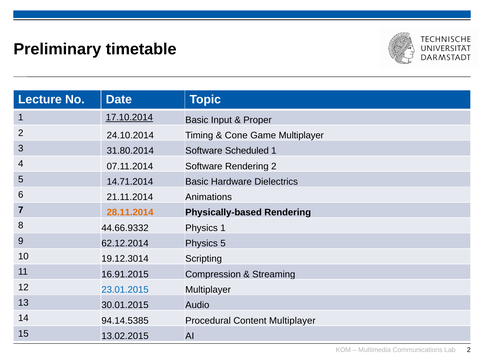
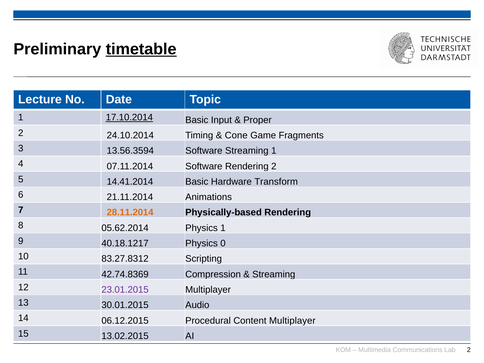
timetable underline: none -> present
Game Multiplayer: Multiplayer -> Fragments
31.80.2014: 31.80.2014 -> 13.56.3594
Software Scheduled: Scheduled -> Streaming
14.71.2014: 14.71.2014 -> 14.41.2014
Dielectrics: Dielectrics -> Transform
44.66.9332: 44.66.9332 -> 05.62.2014
62.12.2014: 62.12.2014 -> 40.18.1217
Physics 5: 5 -> 0
19.12.3014: 19.12.3014 -> 83.27.8312
16.91.2015: 16.91.2015 -> 42.74.8369
23.01.2015 colour: blue -> purple
94.14.5385: 94.14.5385 -> 06.12.2015
